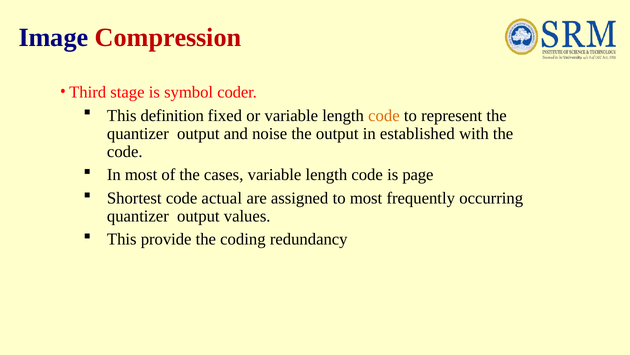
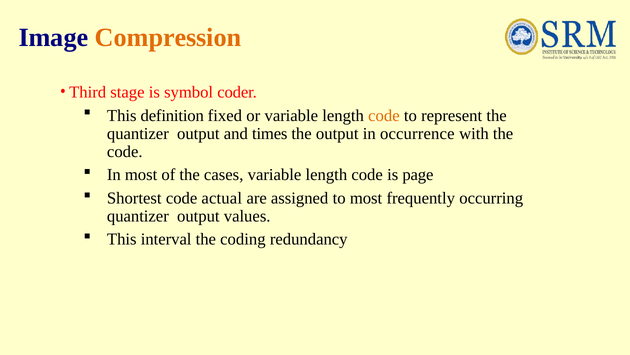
Compression colour: red -> orange
noise: noise -> times
established: established -> occurrence
provide: provide -> interval
